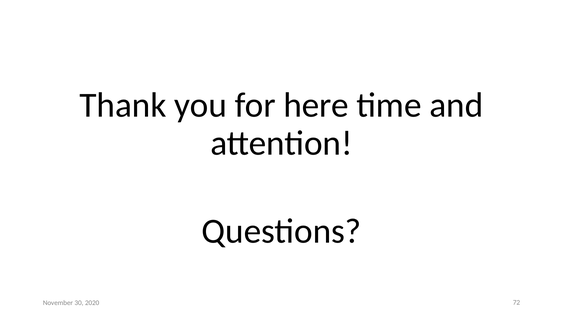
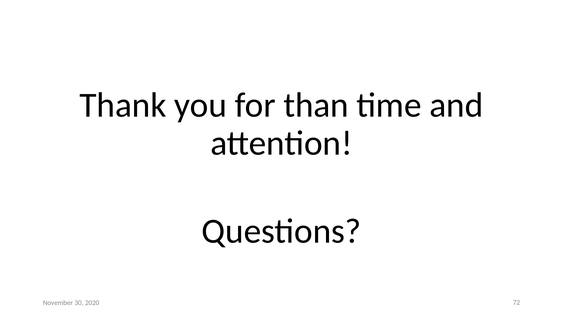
here: here -> than
